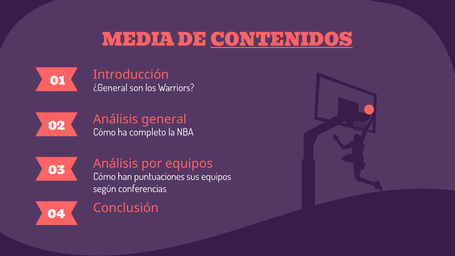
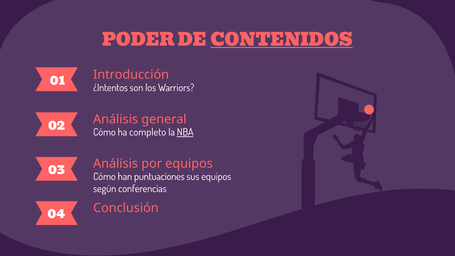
MEDIA: MEDIA -> PODER
¿General: ¿General -> ¿Intentos
NBA underline: none -> present
